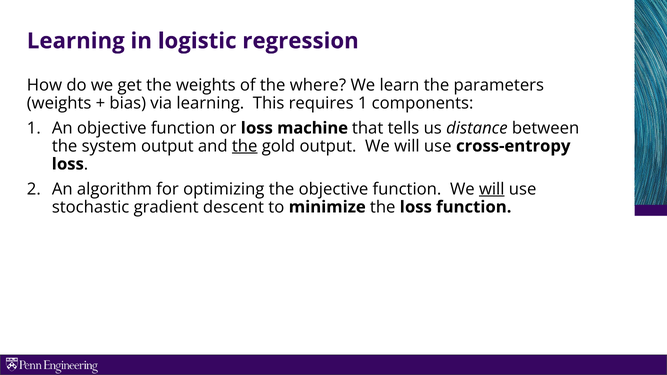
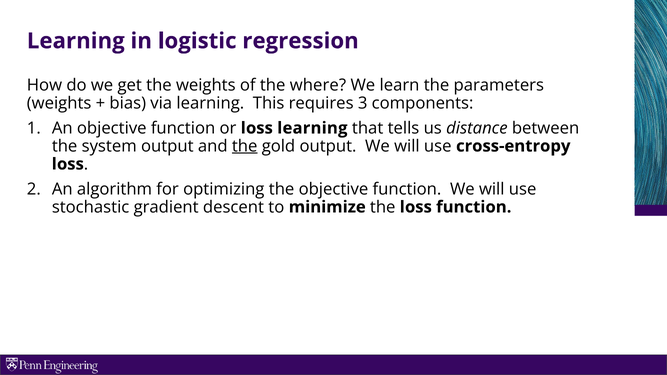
requires 1: 1 -> 3
loss machine: machine -> learning
will at (492, 189) underline: present -> none
